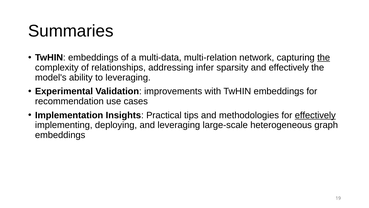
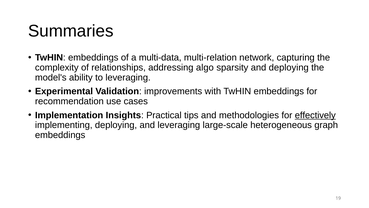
the at (324, 57) underline: present -> none
infer: infer -> algo
and effectively: effectively -> deploying
